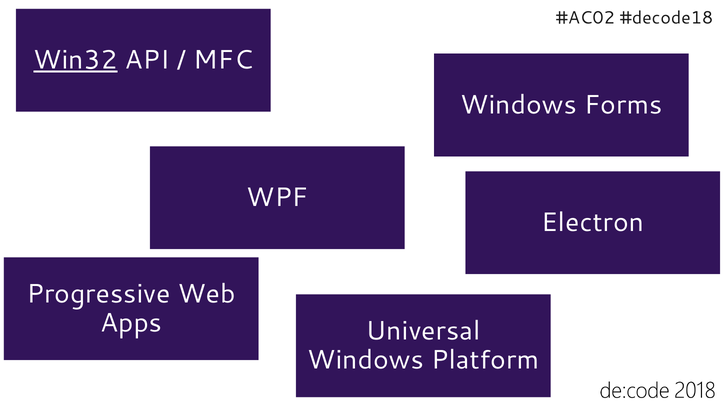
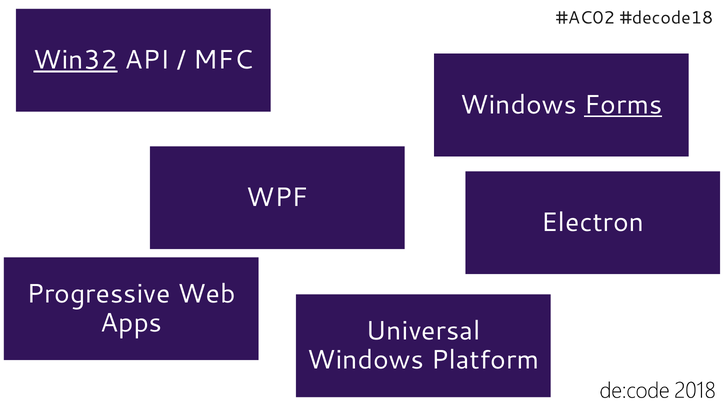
Forms underline: none -> present
